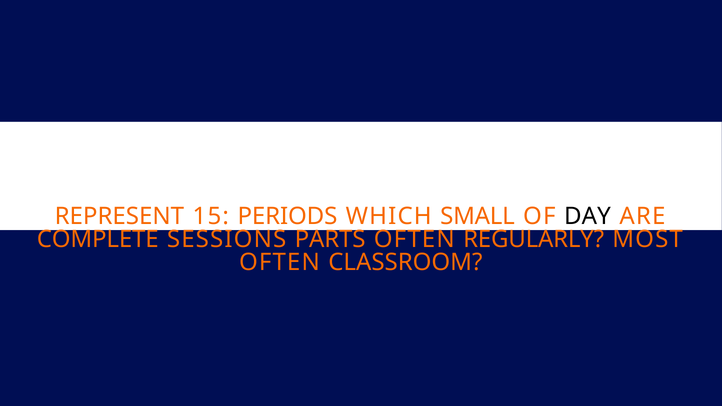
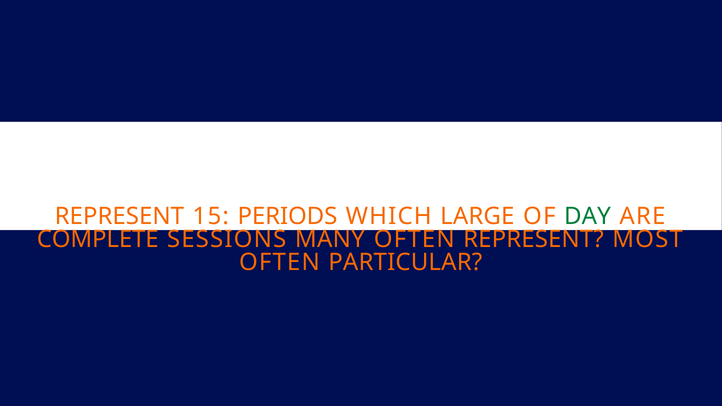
SMALL: SMALL -> LARGE
DAY colour: black -> green
PARTS: PARTS -> MANY
OFTEN REGULARLY: REGULARLY -> REPRESENT
CLASSROOM: CLASSROOM -> PARTICULAR
